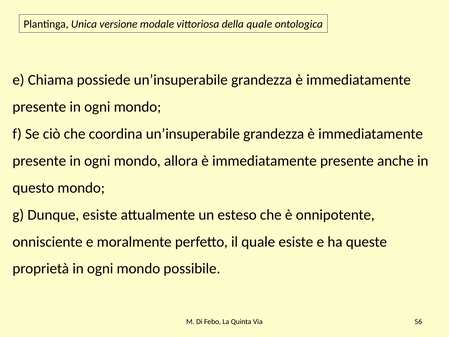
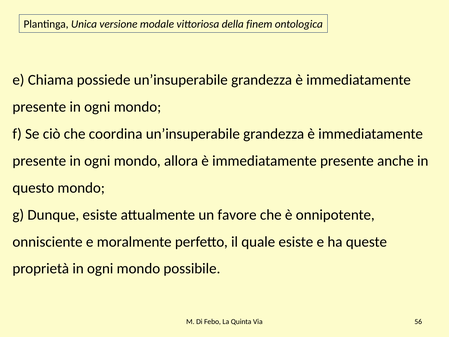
della quale: quale -> finem
esteso: esteso -> favore
